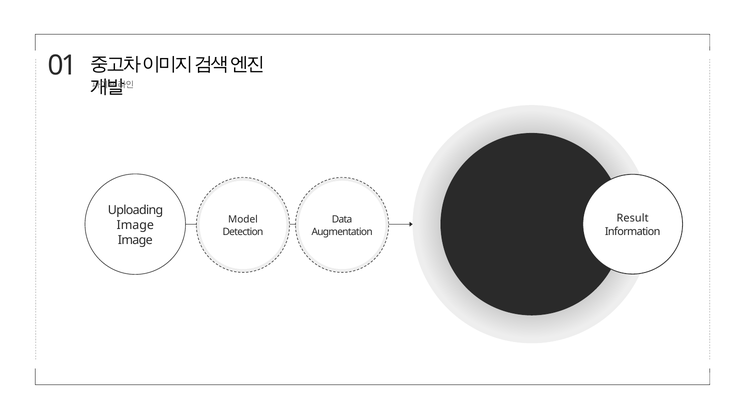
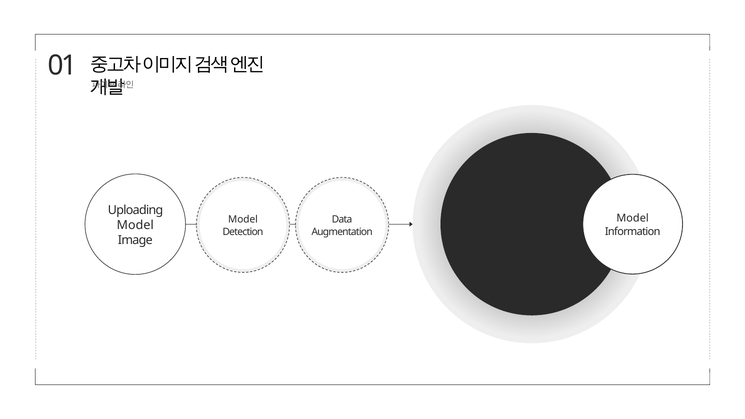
Result at (633, 218): Result -> Model
Image at (135, 225): Image -> Model
